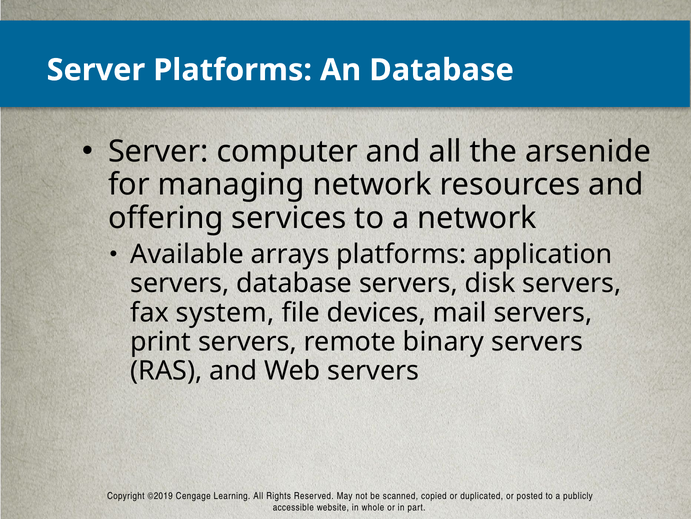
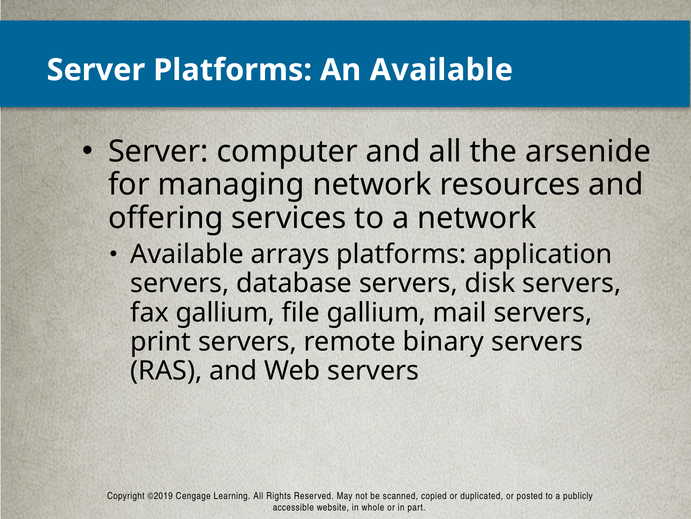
An Database: Database -> Available
fax system: system -> gallium
file devices: devices -> gallium
